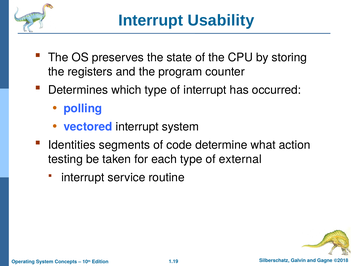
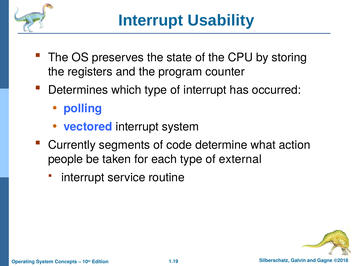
Identities: Identities -> Currently
testing: testing -> people
